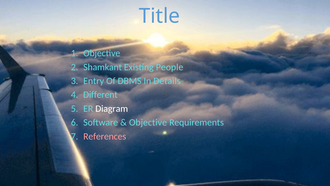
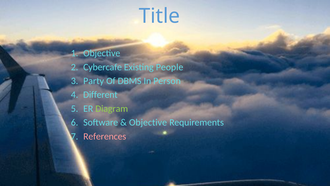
Shamkant: Shamkant -> Cybercafe
Entry: Entry -> Party
Details: Details -> Person
Diagram colour: white -> light green
